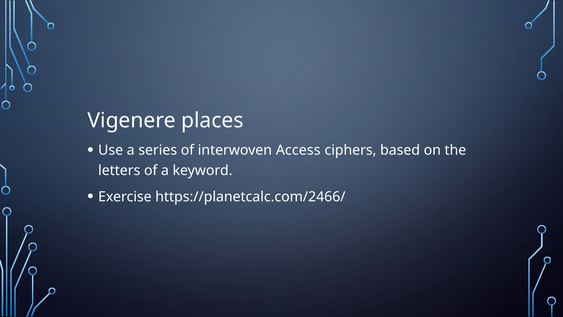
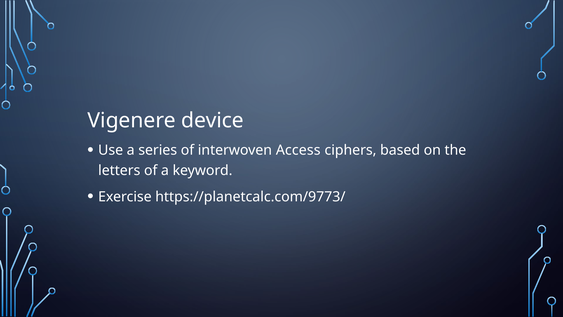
places: places -> device
https://planetcalc.com/2466/: https://planetcalc.com/2466/ -> https://planetcalc.com/9773/
